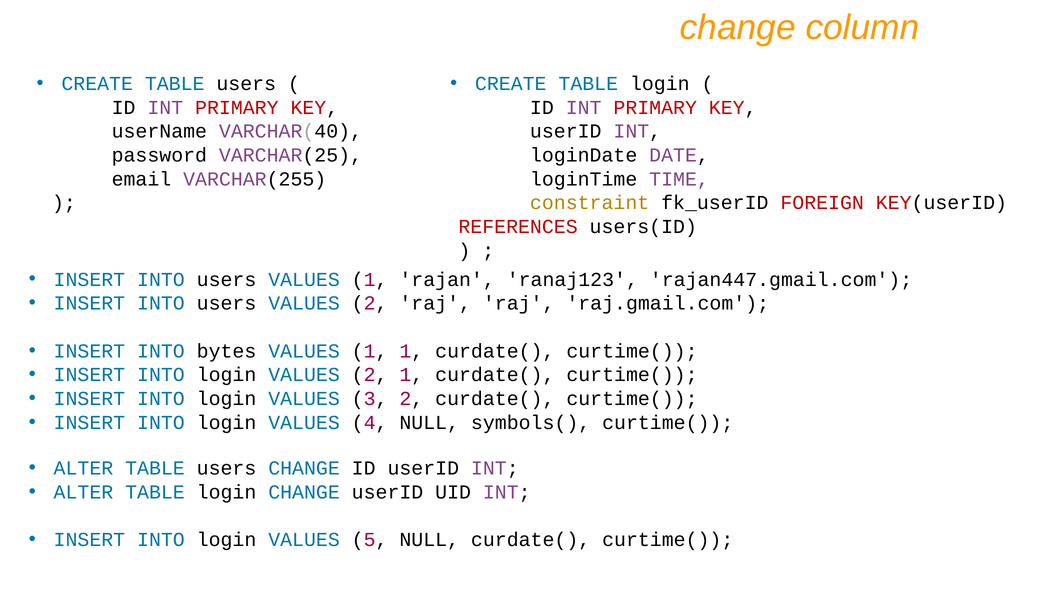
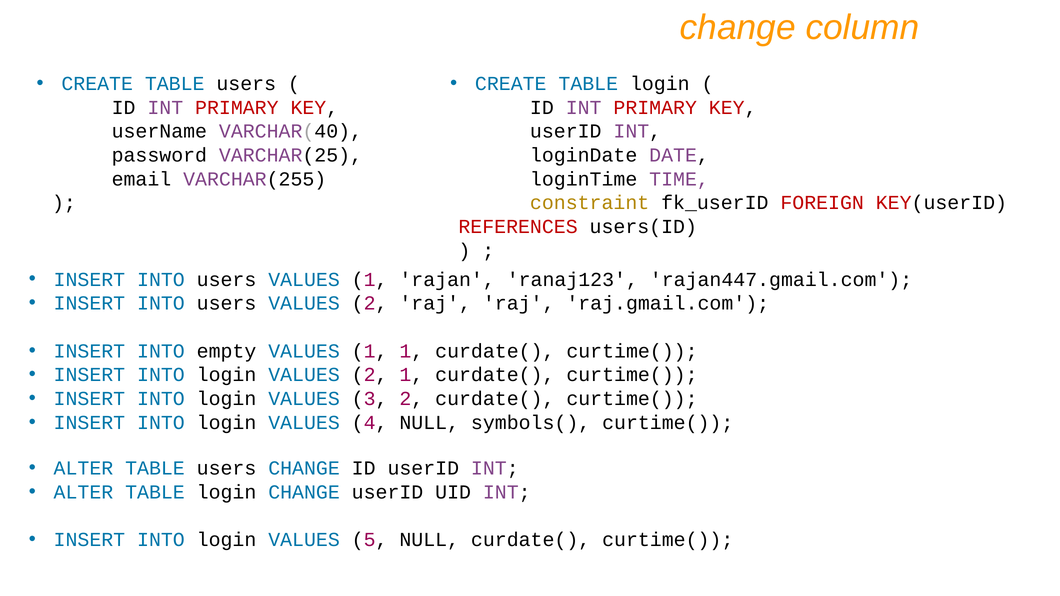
bytes: bytes -> empty
